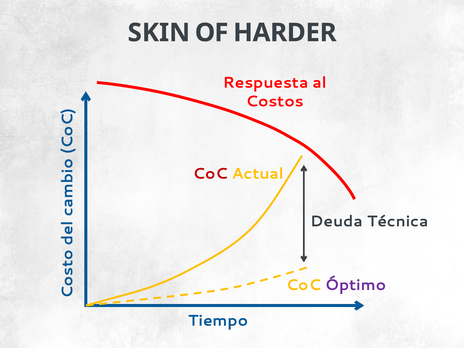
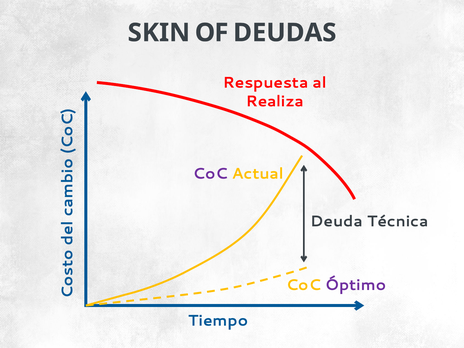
HARDER: HARDER -> DEUDAS
Costos: Costos -> Realiza
CoC at (210, 174) colour: red -> purple
